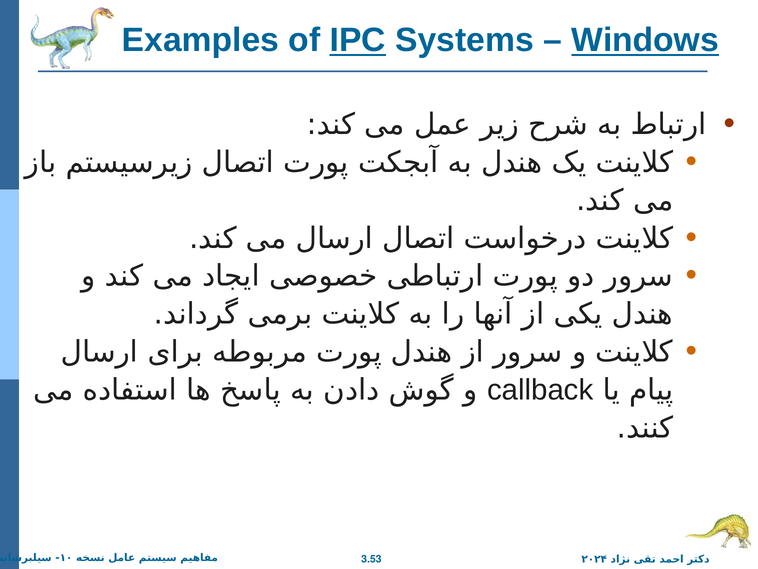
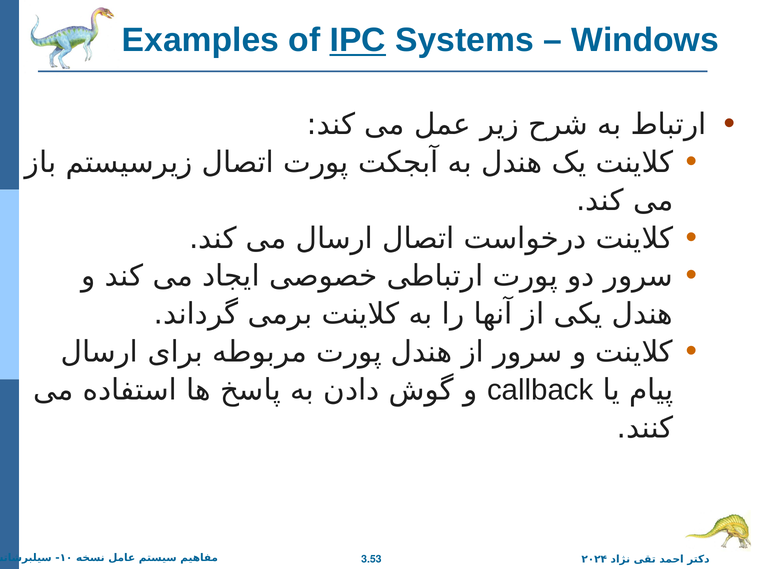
Windows underline: present -> none
